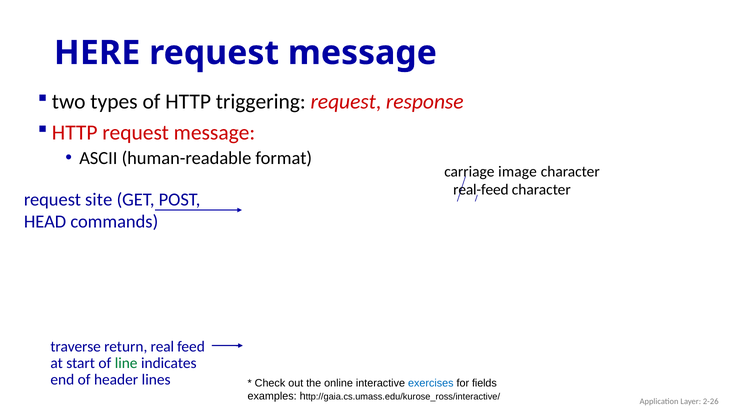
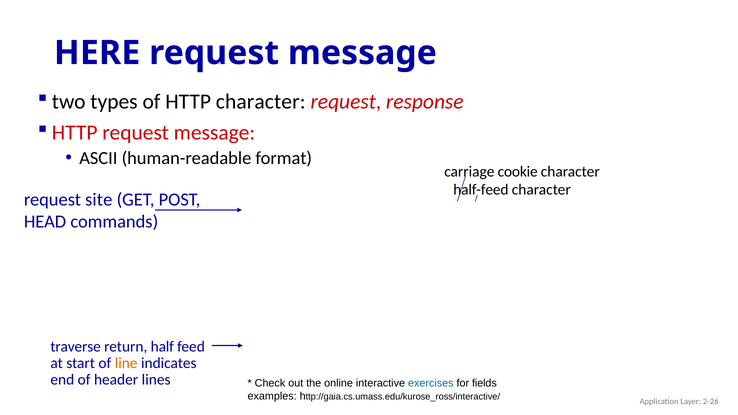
HTTP triggering: triggering -> character
image: image -> cookie
real-feed: real-feed -> half-feed
real: real -> half
line colour: green -> orange
